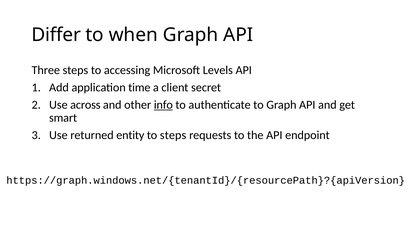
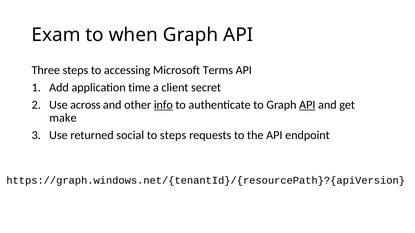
Differ: Differ -> Exam
Levels: Levels -> Terms
API at (307, 105) underline: none -> present
smart: smart -> make
entity: entity -> social
